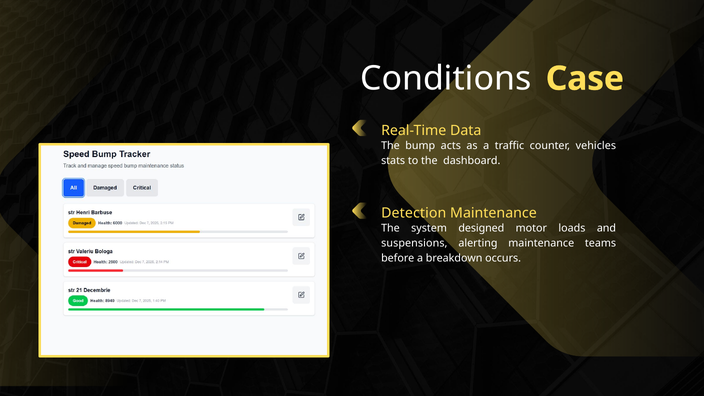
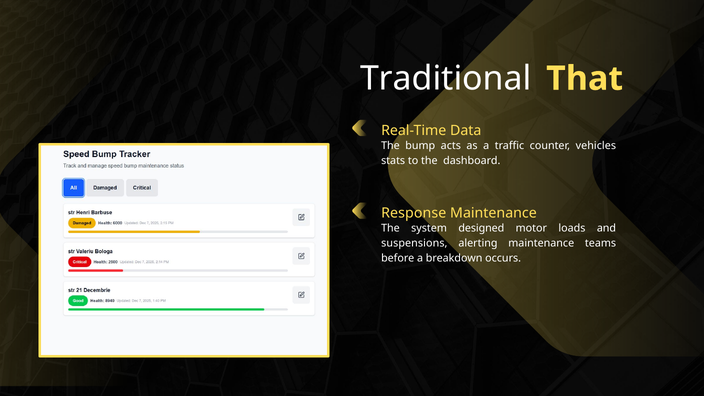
Conditions: Conditions -> Traditional
Case: Case -> That
Detection: Detection -> Response
